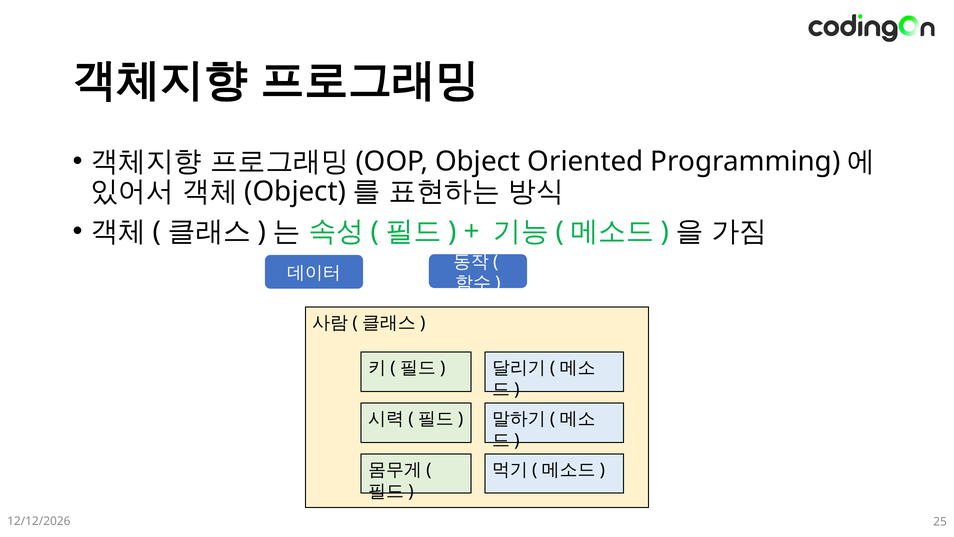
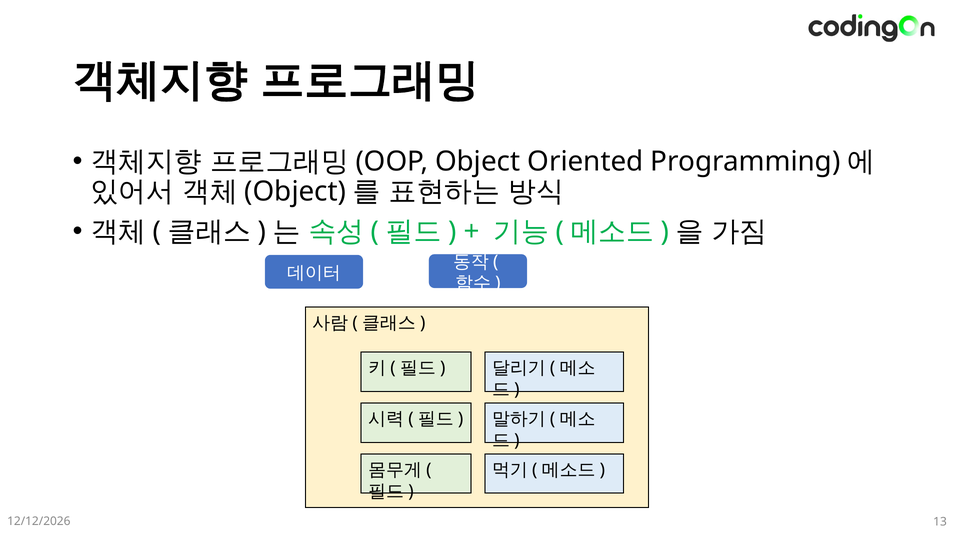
25: 25 -> 13
